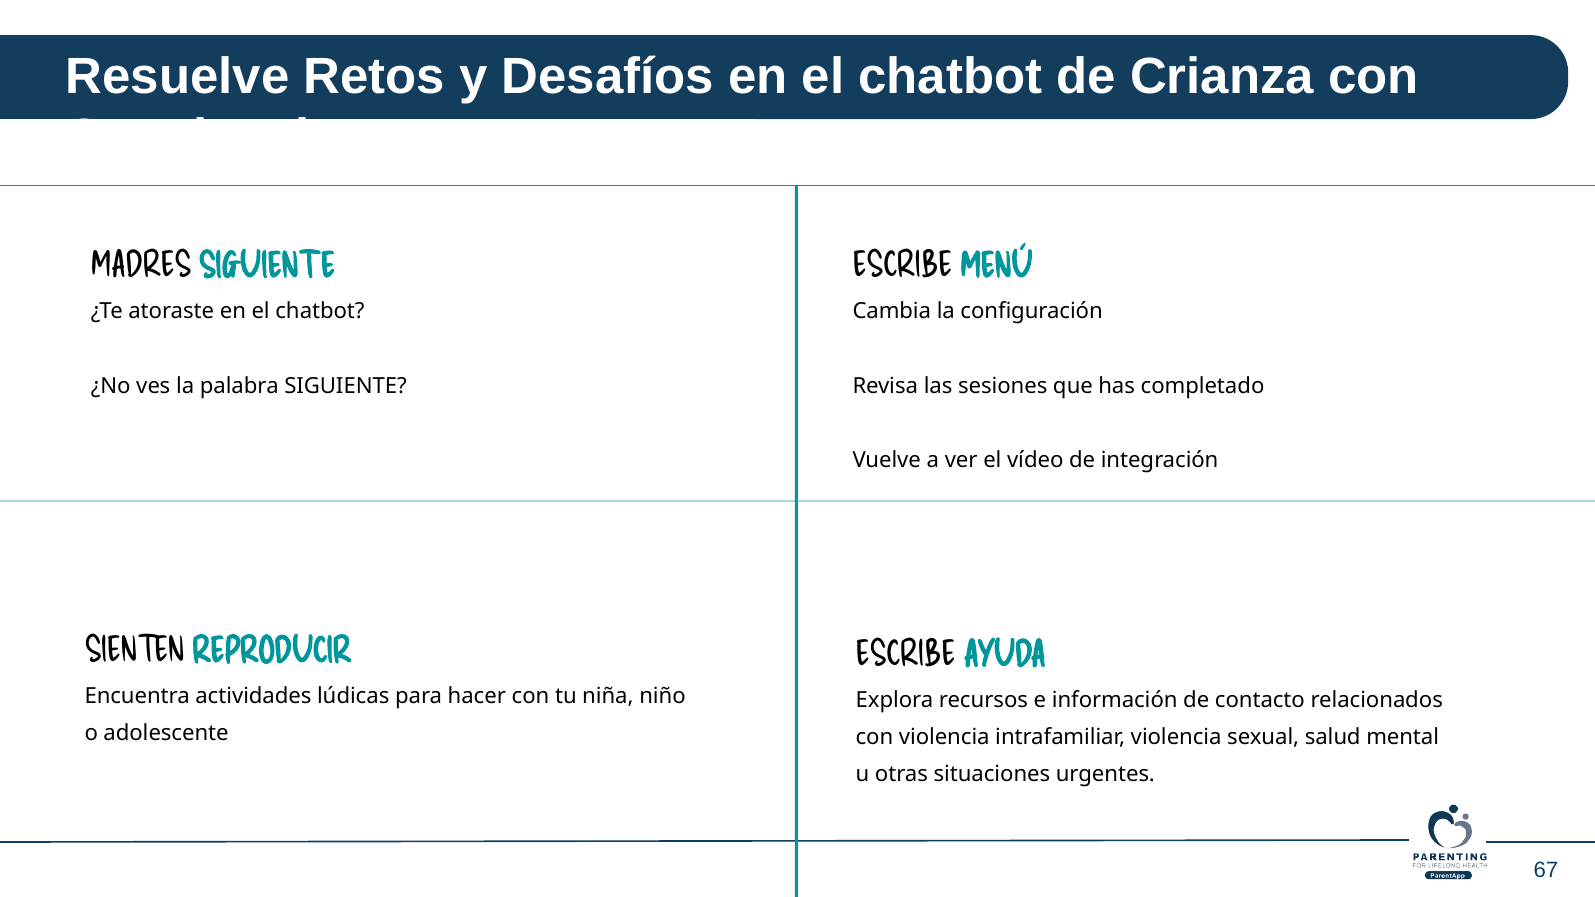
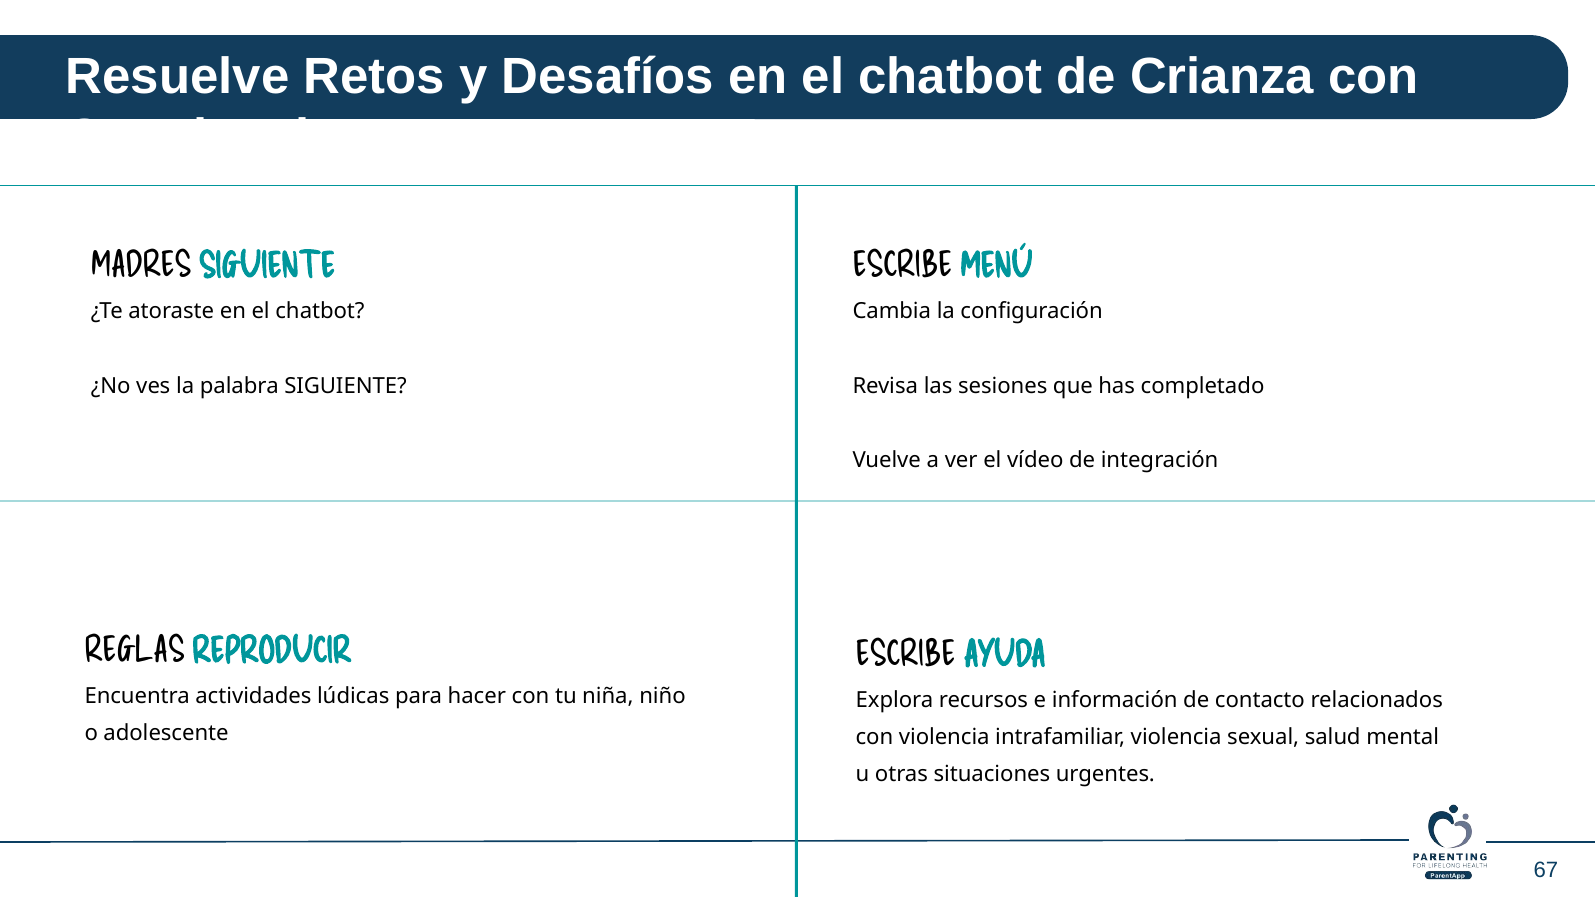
SIENTEN: SIENTEN -> REGLAS
